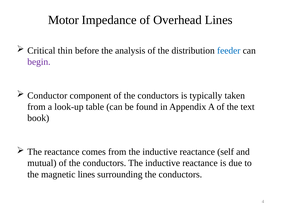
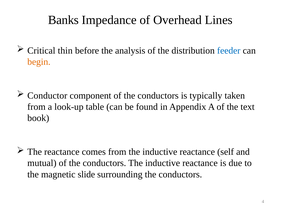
Motor: Motor -> Banks
begin colour: purple -> orange
magnetic lines: lines -> slide
